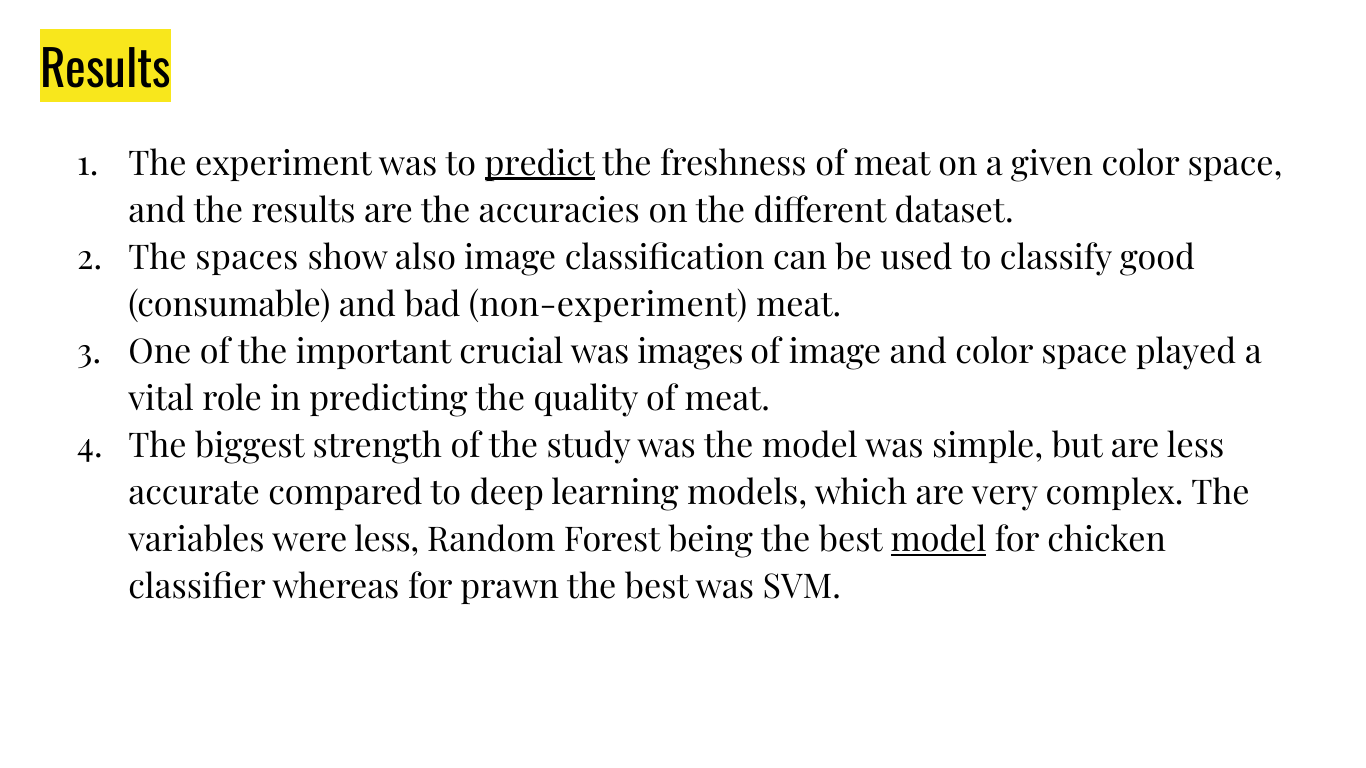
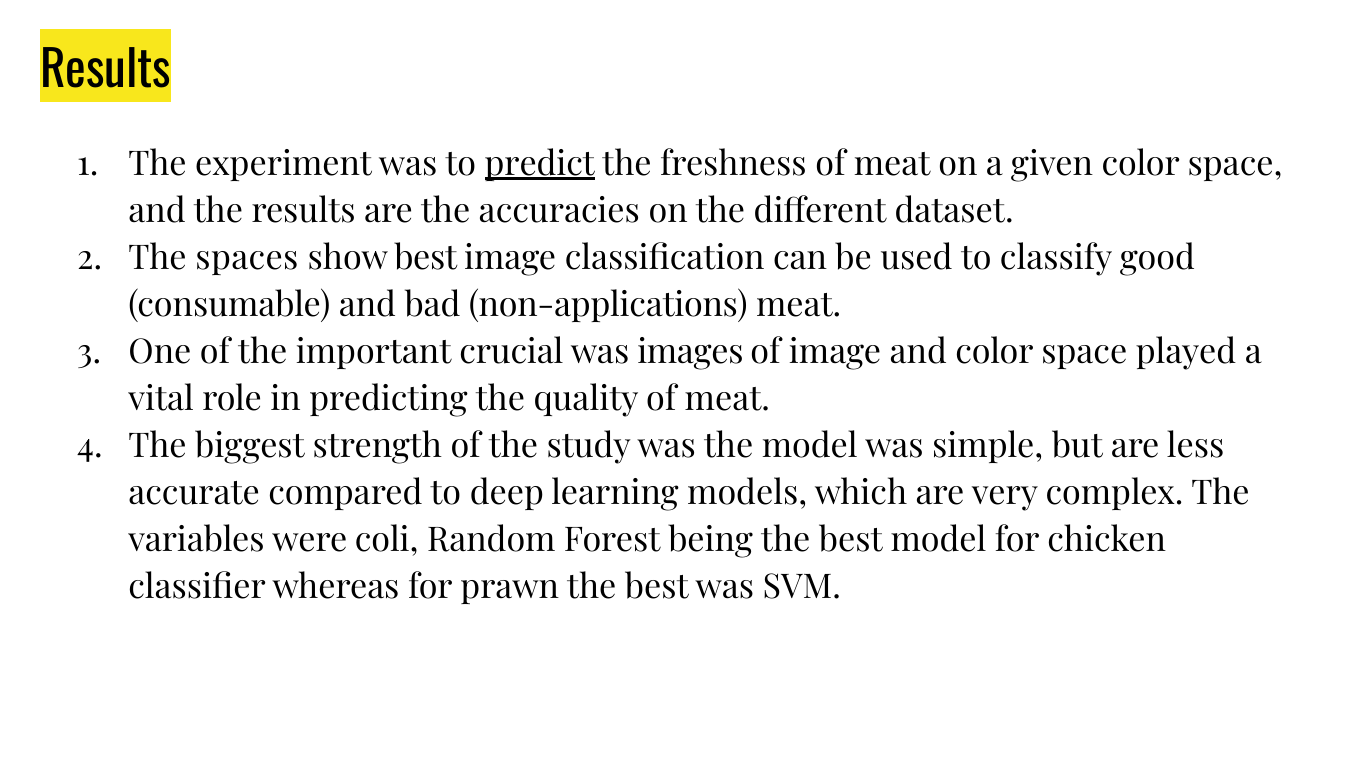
show also: also -> best
non-experiment: non-experiment -> non-applications
were less: less -> coli
model at (939, 541) underline: present -> none
